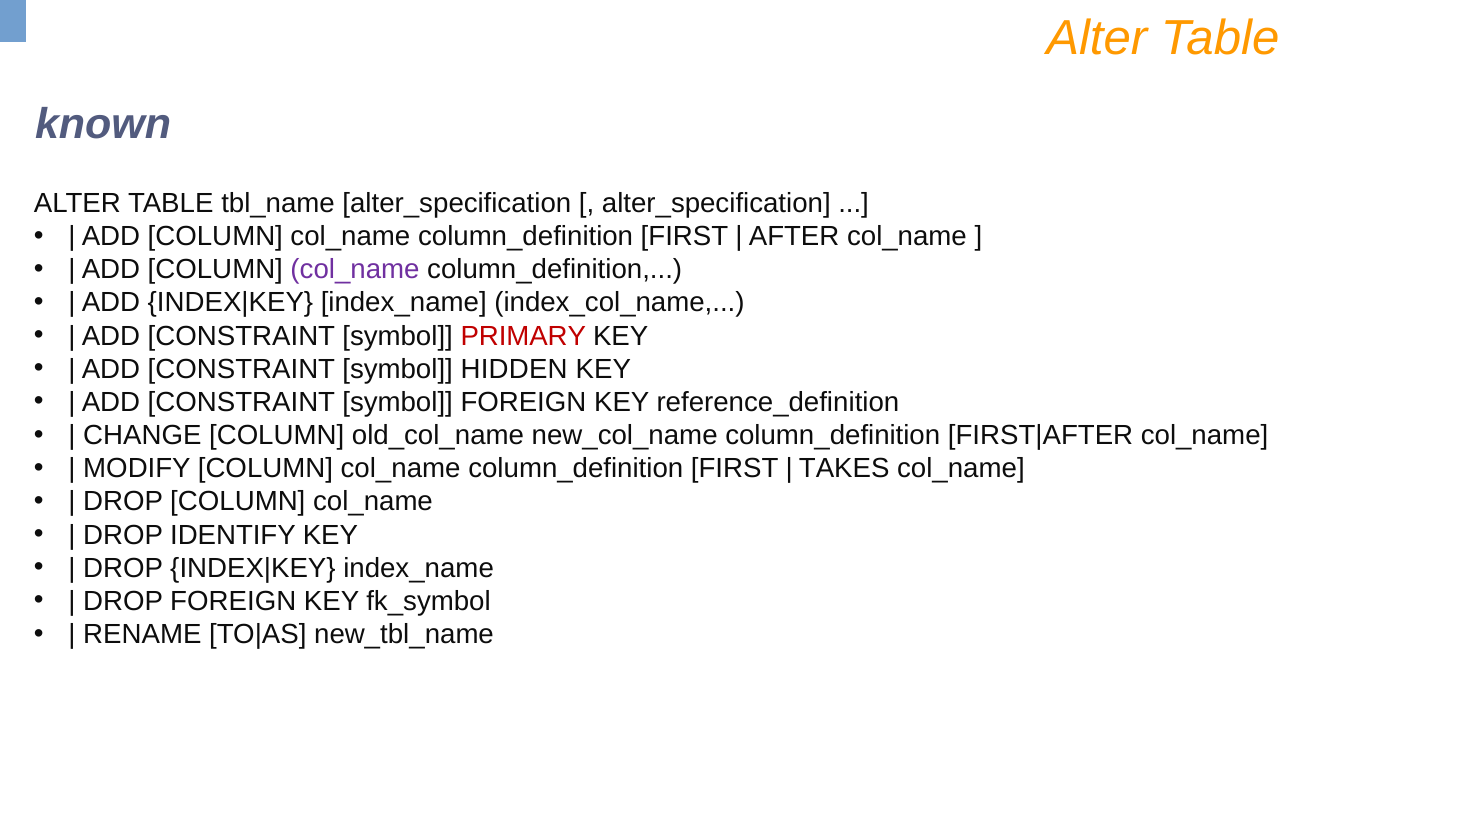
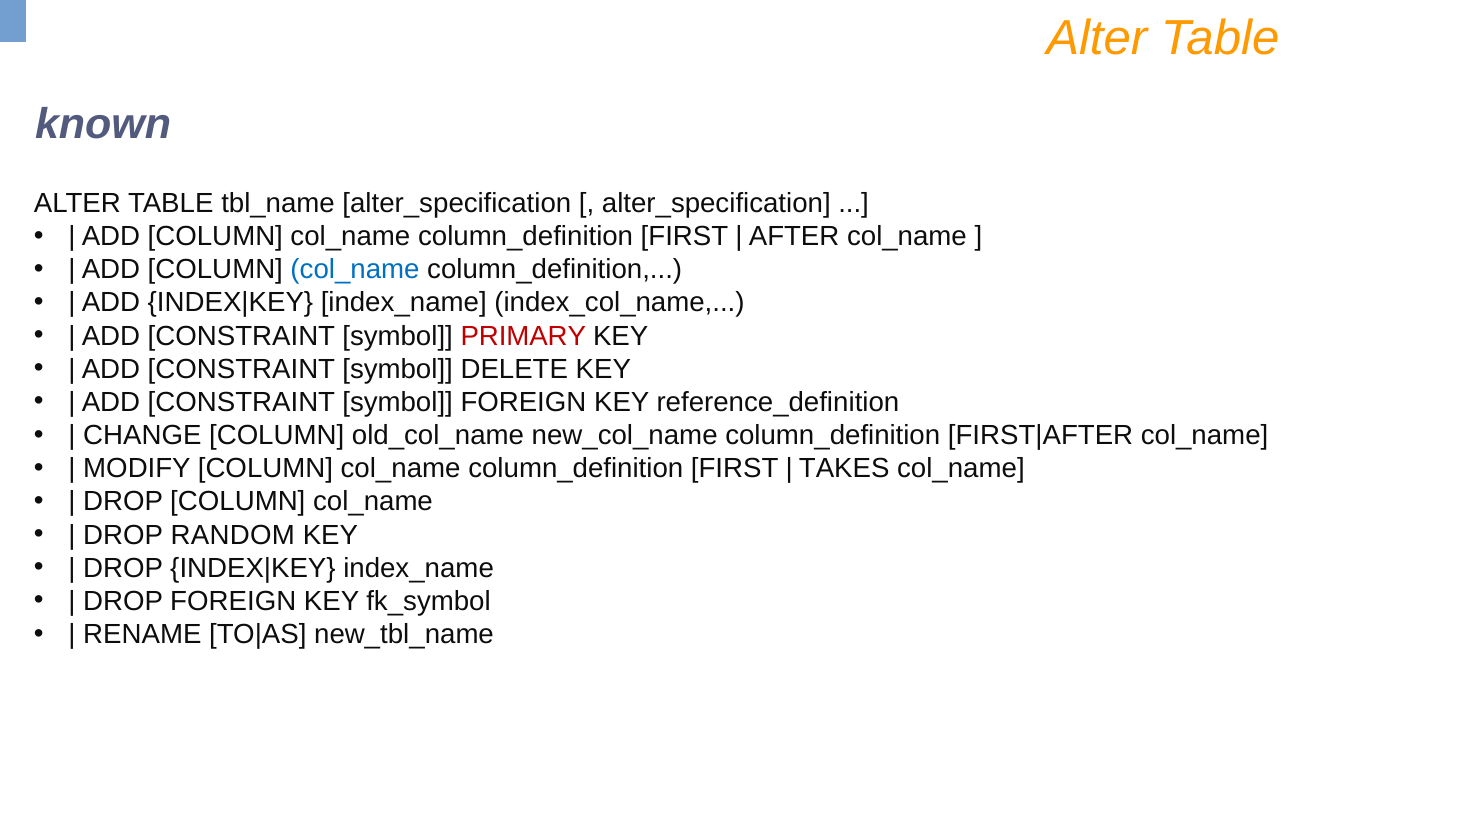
col_name at (355, 270) colour: purple -> blue
HIDDEN: HIDDEN -> DELETE
IDENTIFY: IDENTIFY -> RANDOM
